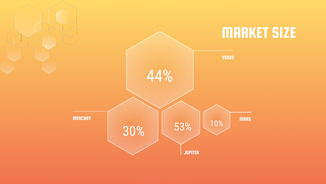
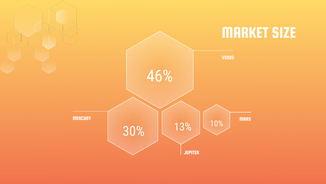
44%: 44% -> 46%
53%: 53% -> 13%
